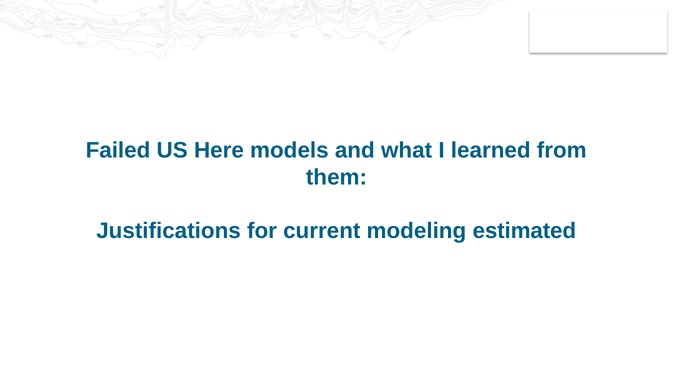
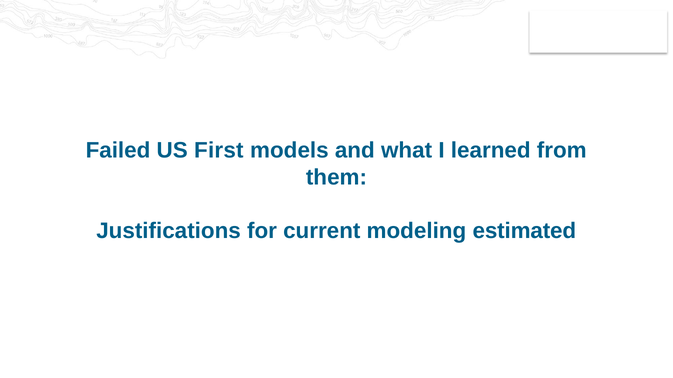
Here: Here -> First
